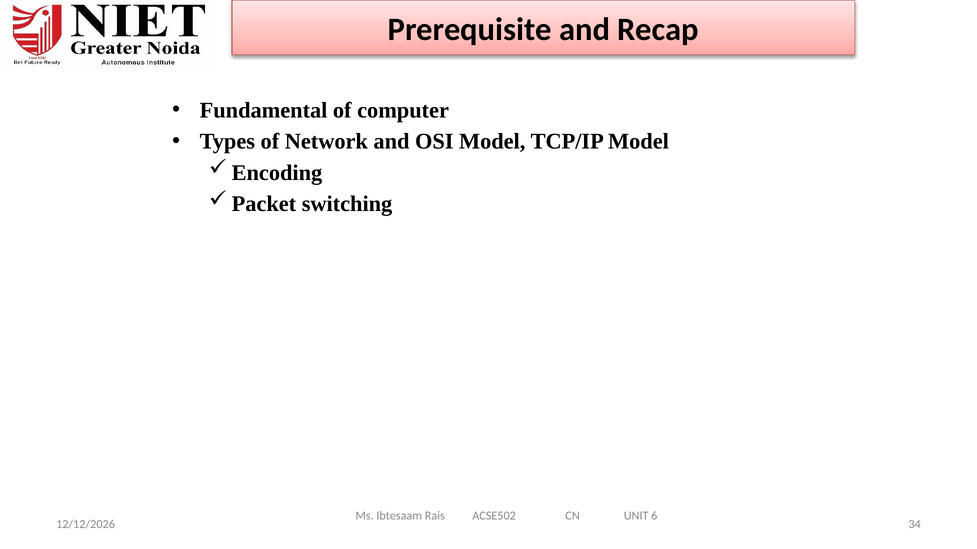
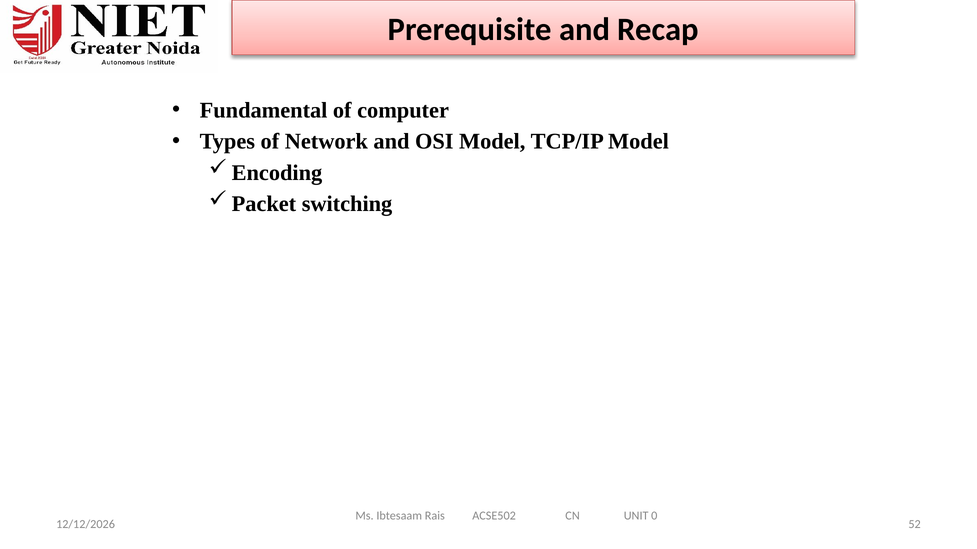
6: 6 -> 0
34: 34 -> 52
